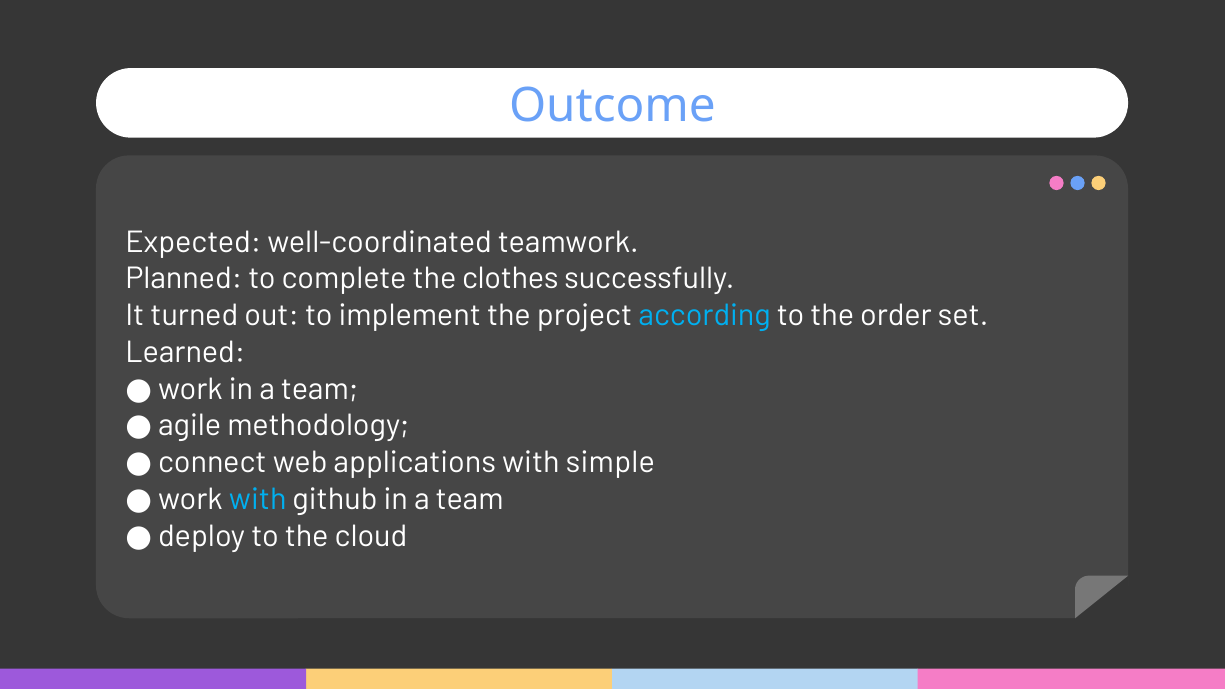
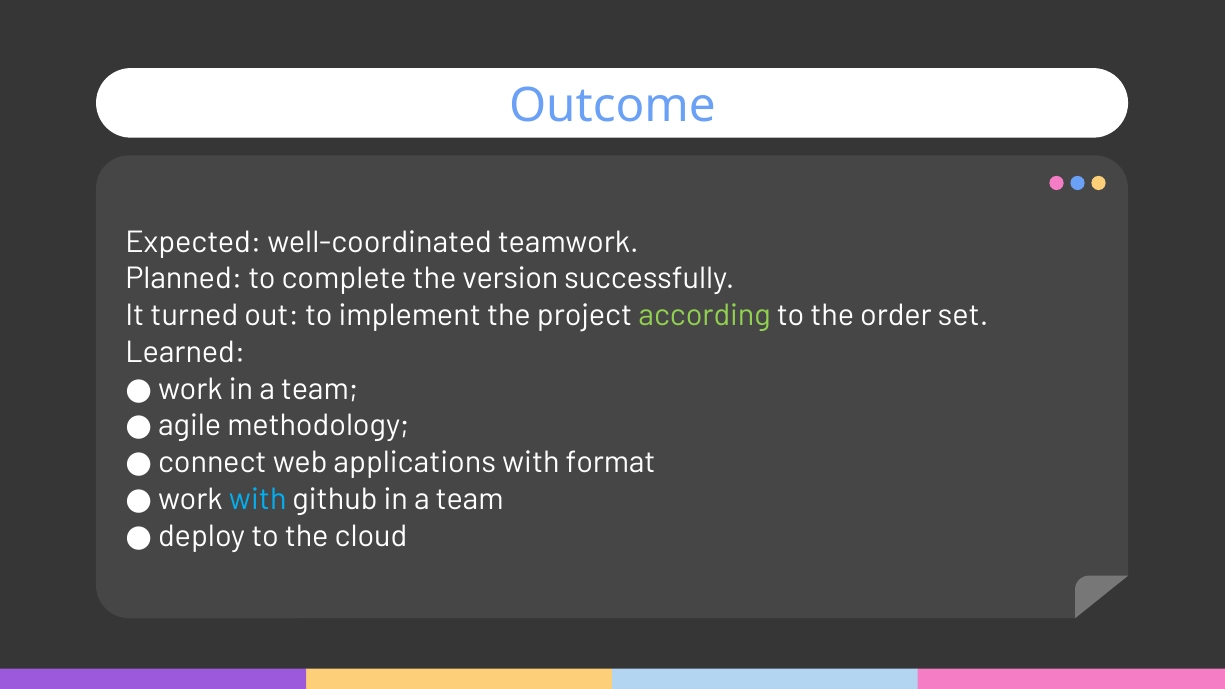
clothes: clothes -> version
according colour: light blue -> light green
simple: simple -> format
